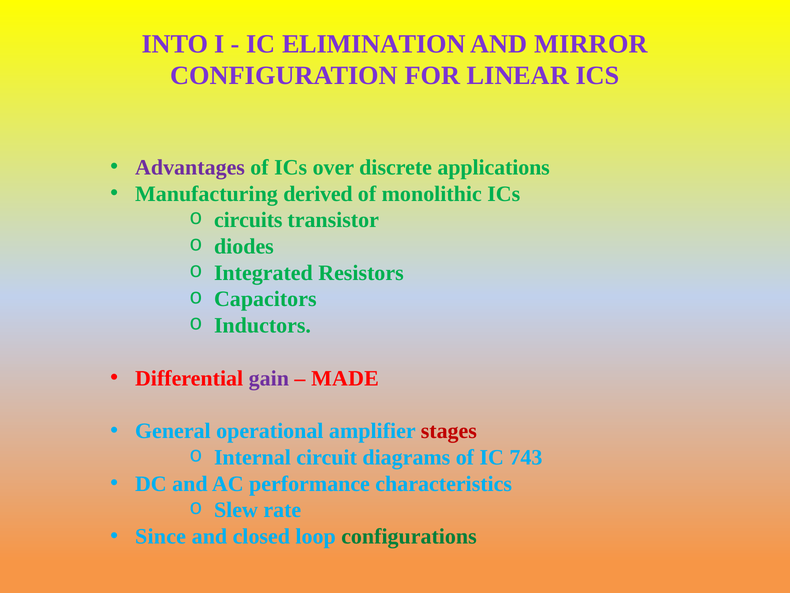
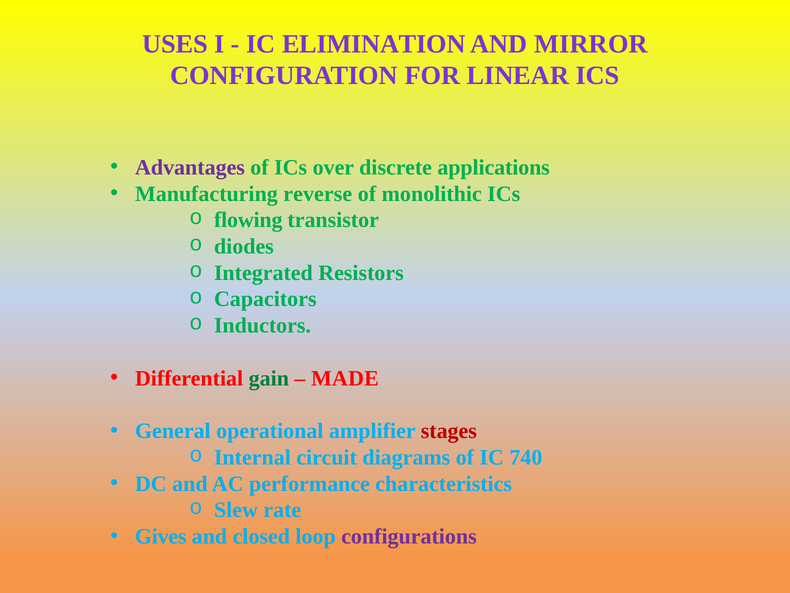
INTO: INTO -> USES
derived: derived -> reverse
circuits: circuits -> flowing
gain colour: purple -> green
743: 743 -> 740
Since: Since -> Gives
configurations colour: green -> purple
